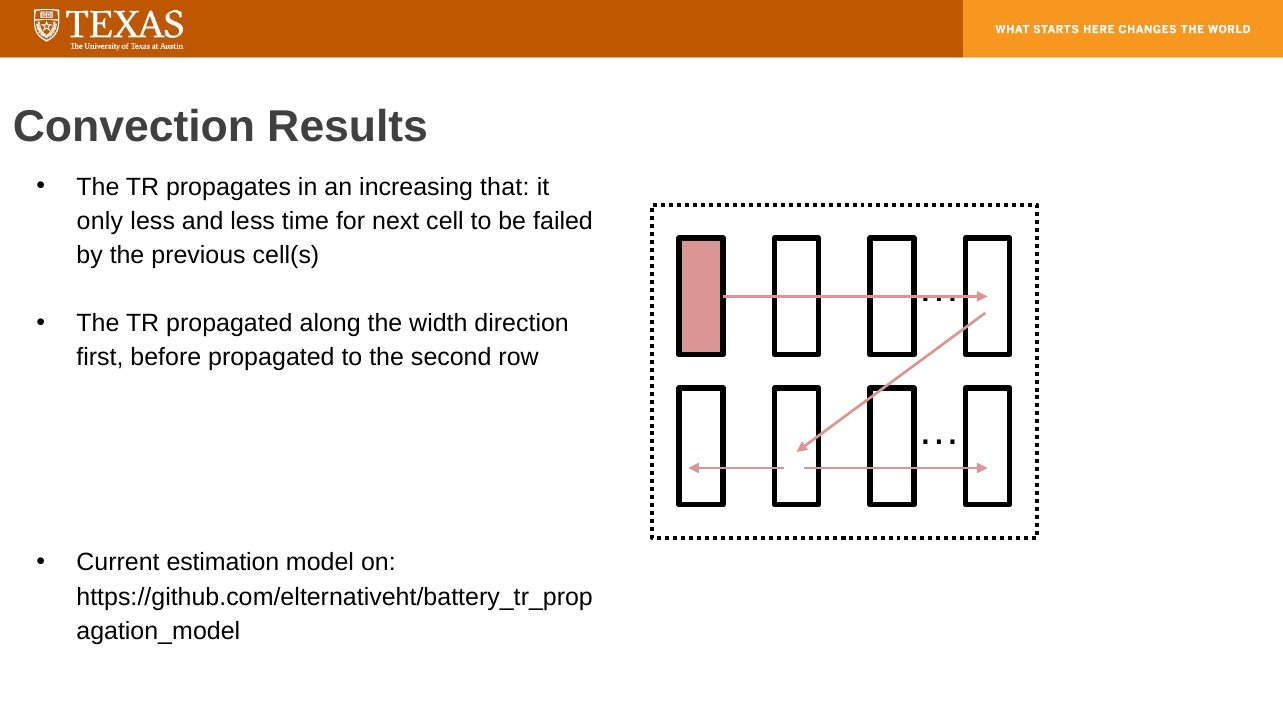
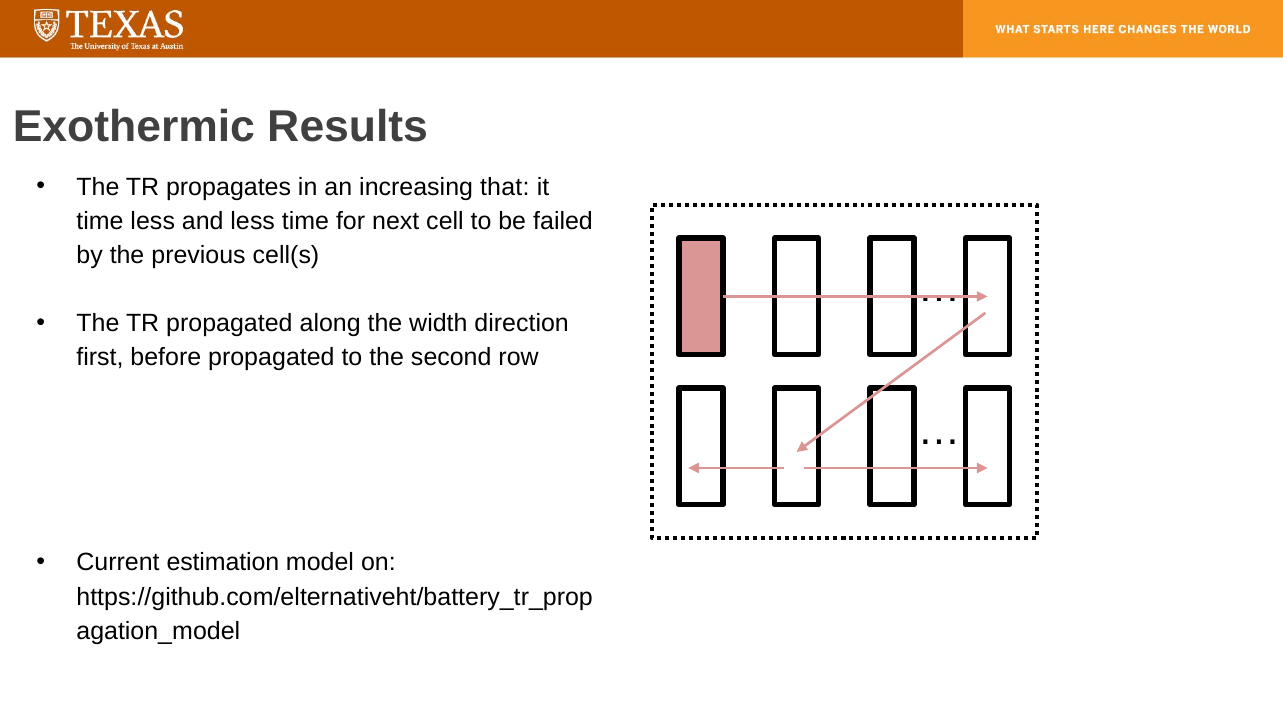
Convection: Convection -> Exothermic
only at (100, 221): only -> time
